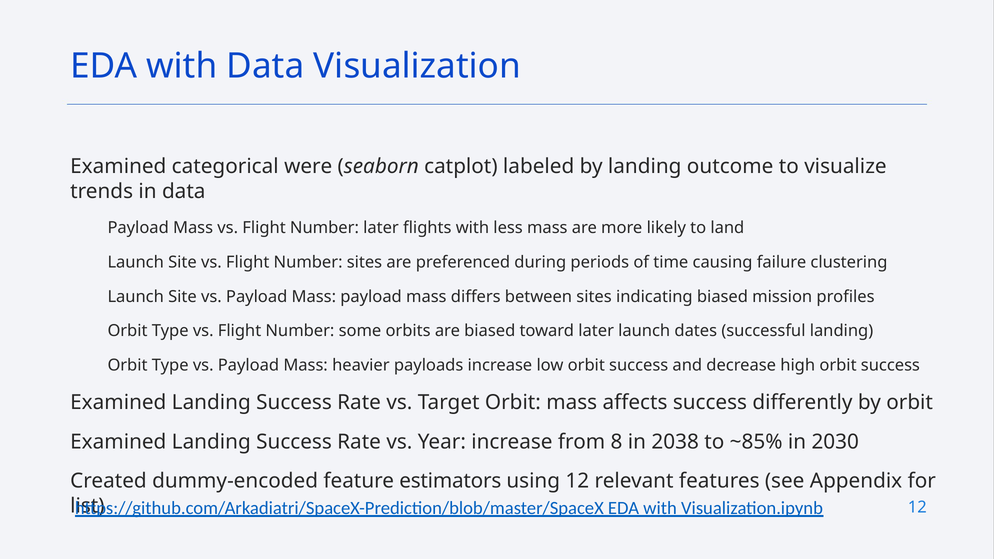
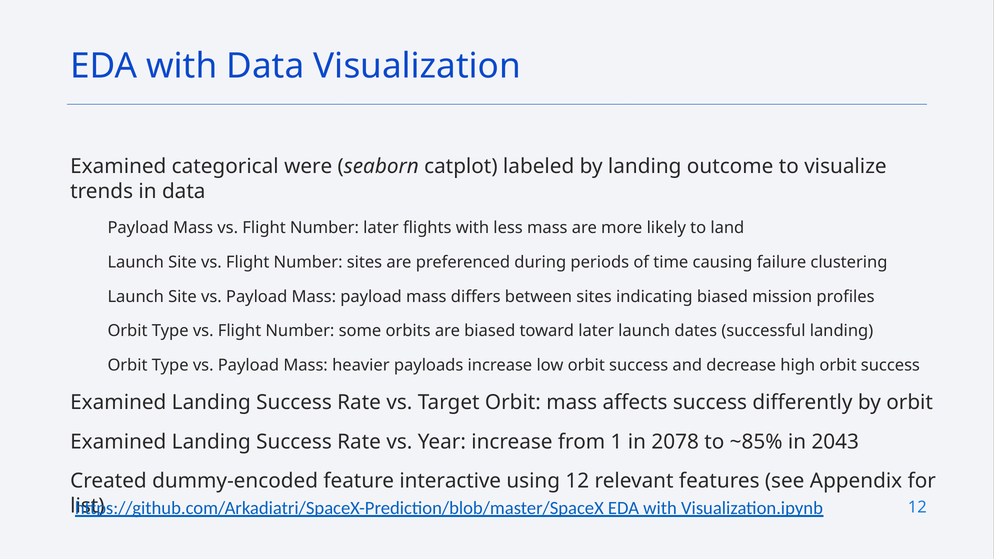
8: 8 -> 1
2038: 2038 -> 2078
2030: 2030 -> 2043
estimators: estimators -> interactive
